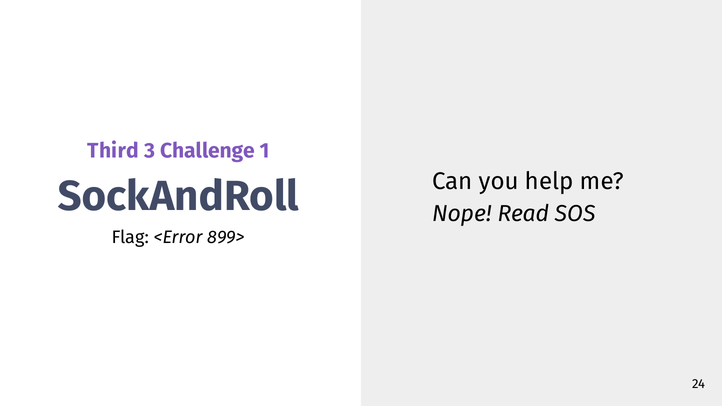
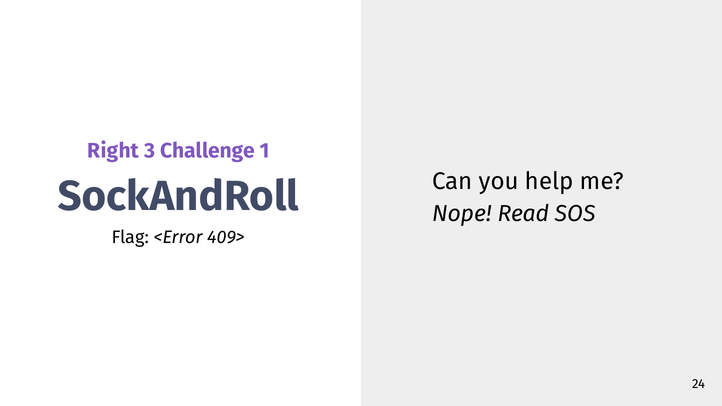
Third: Third -> Right
899>: 899> -> 409>
